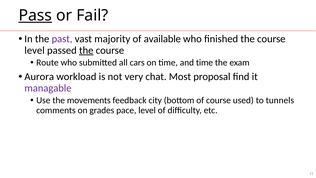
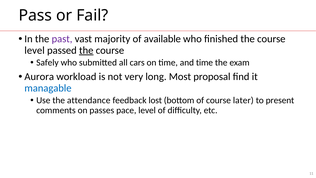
Pass underline: present -> none
Route: Route -> Safely
chat: chat -> long
managable colour: purple -> blue
movements: movements -> attendance
city: city -> lost
used: used -> later
tunnels: tunnels -> present
grades: grades -> passes
